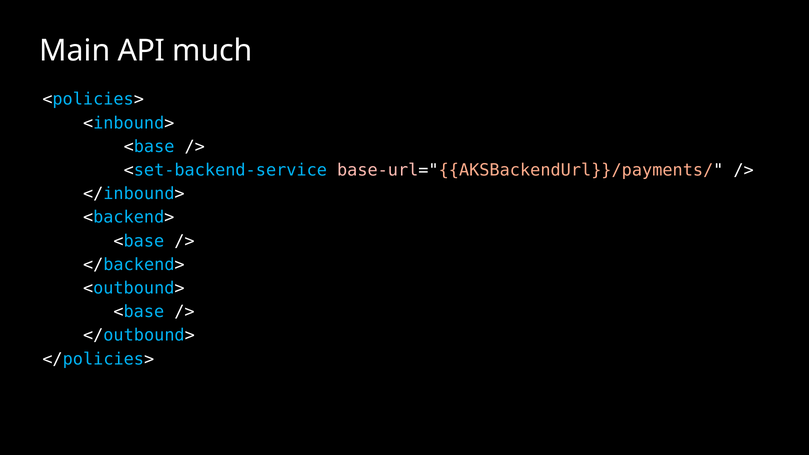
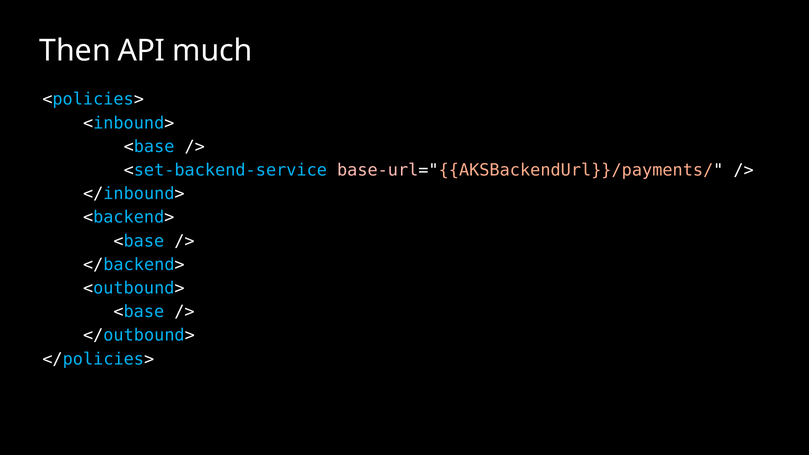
Main: Main -> Then
